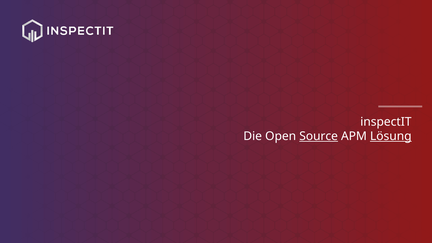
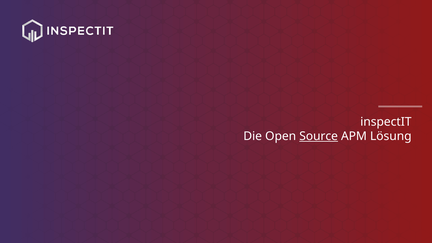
Lösung underline: present -> none
